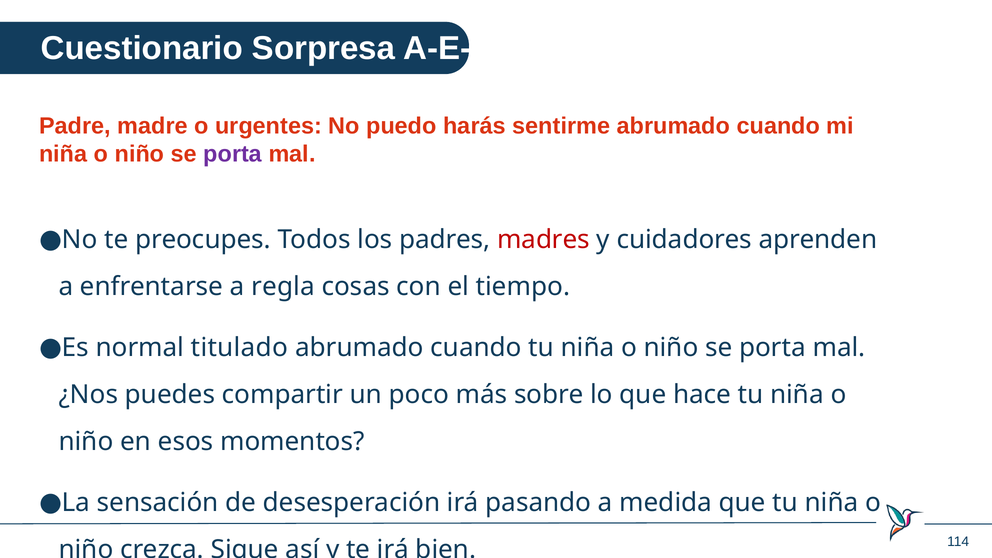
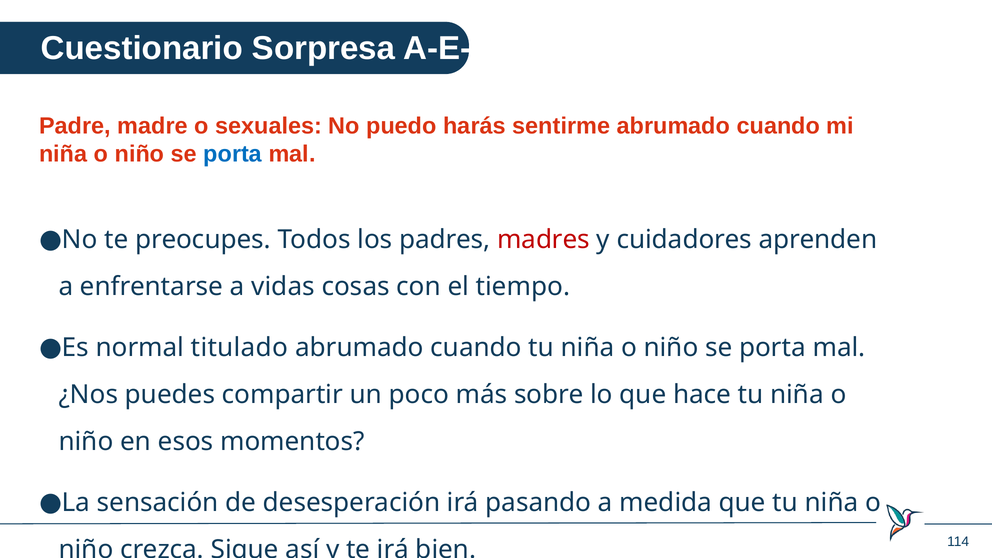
urgentes: urgentes -> sexuales
porta at (233, 154) colour: purple -> blue
regla: regla -> vidas
